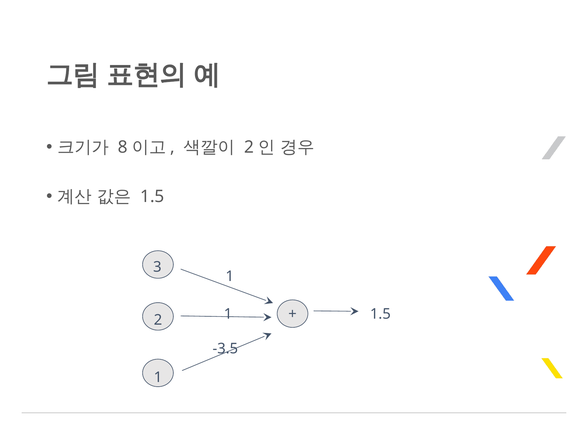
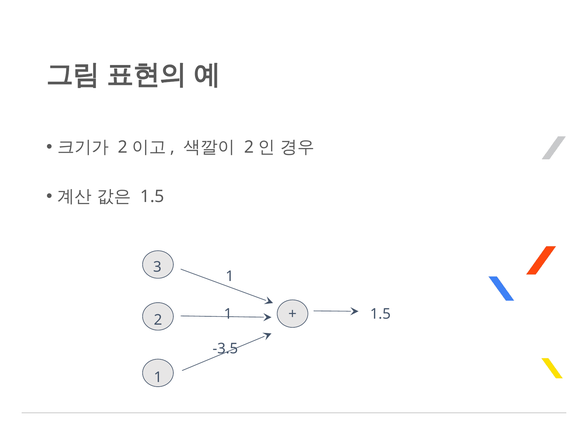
8 at (123, 147): 8 -> 2
